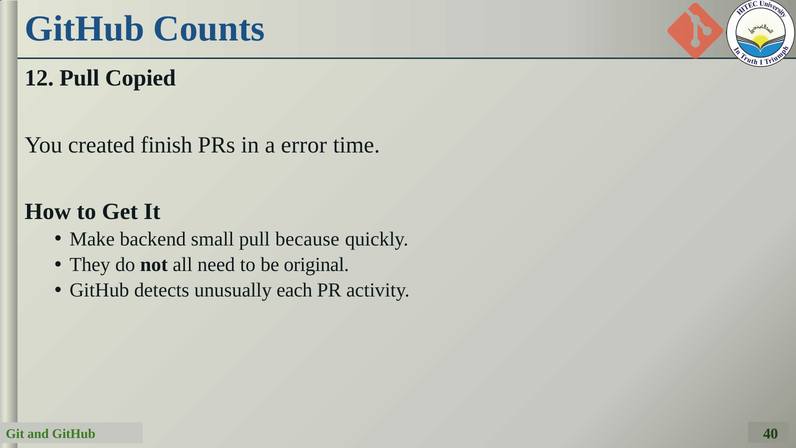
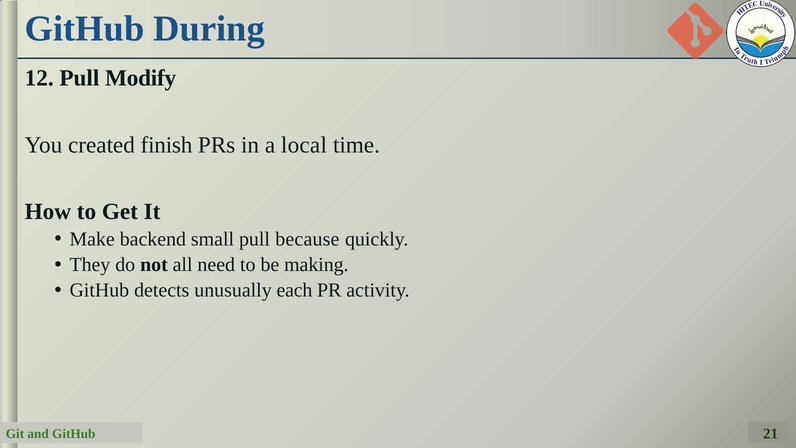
Counts: Counts -> During
Copied: Copied -> Modify
error: error -> local
original: original -> making
40: 40 -> 21
